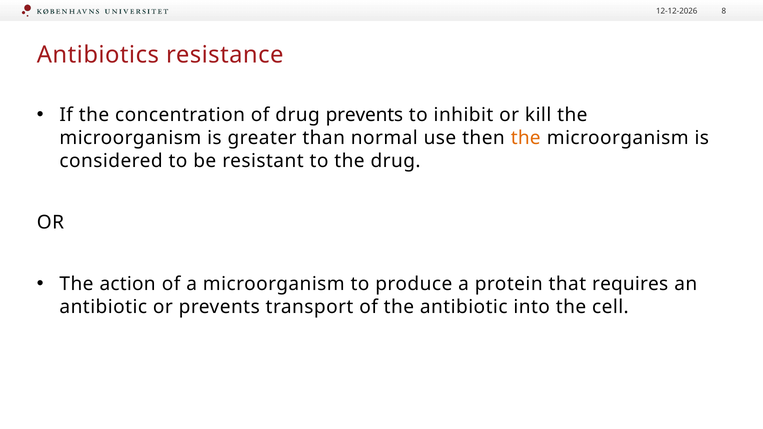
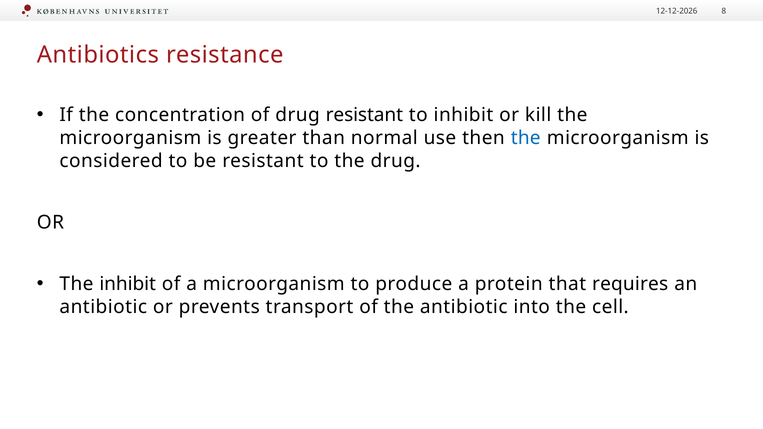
drug prevents: prevents -> resistant
the at (526, 138) colour: orange -> blue
The action: action -> inhibit
